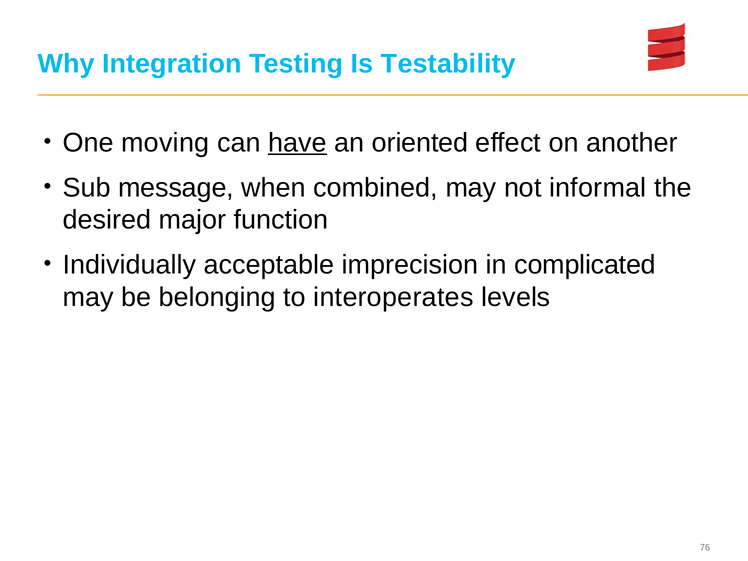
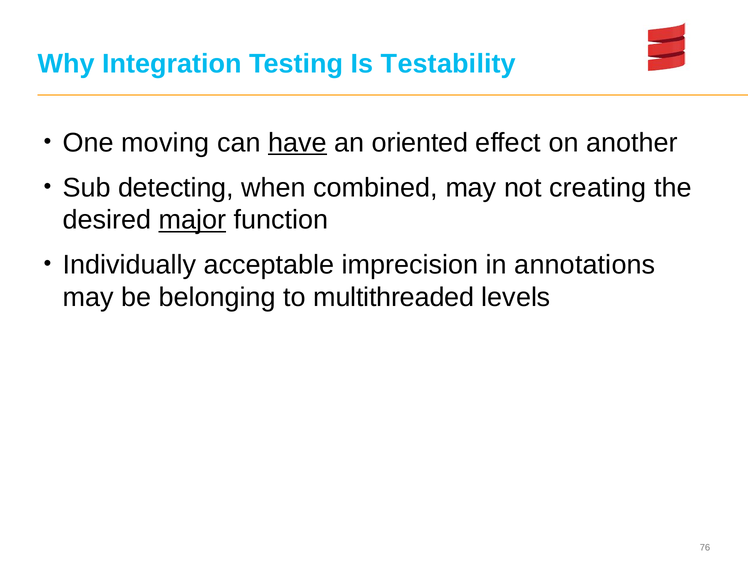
message: message -> detecting
informal: informal -> creating
major underline: none -> present
complicated: complicated -> annotations
interoperates: interoperates -> multithreaded
